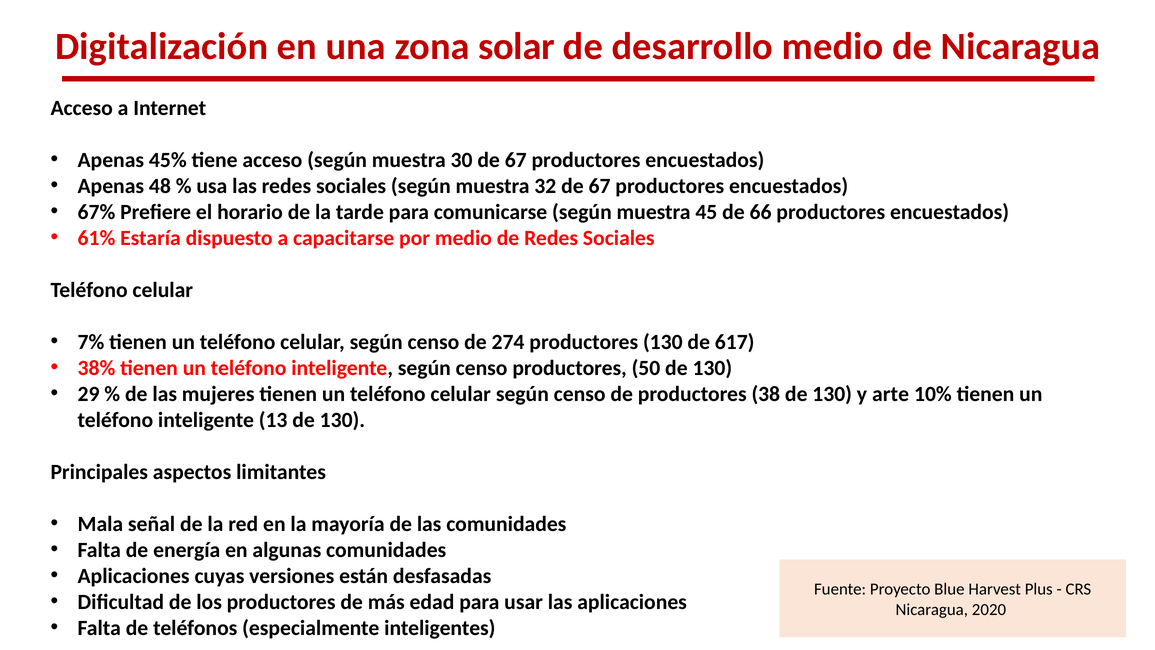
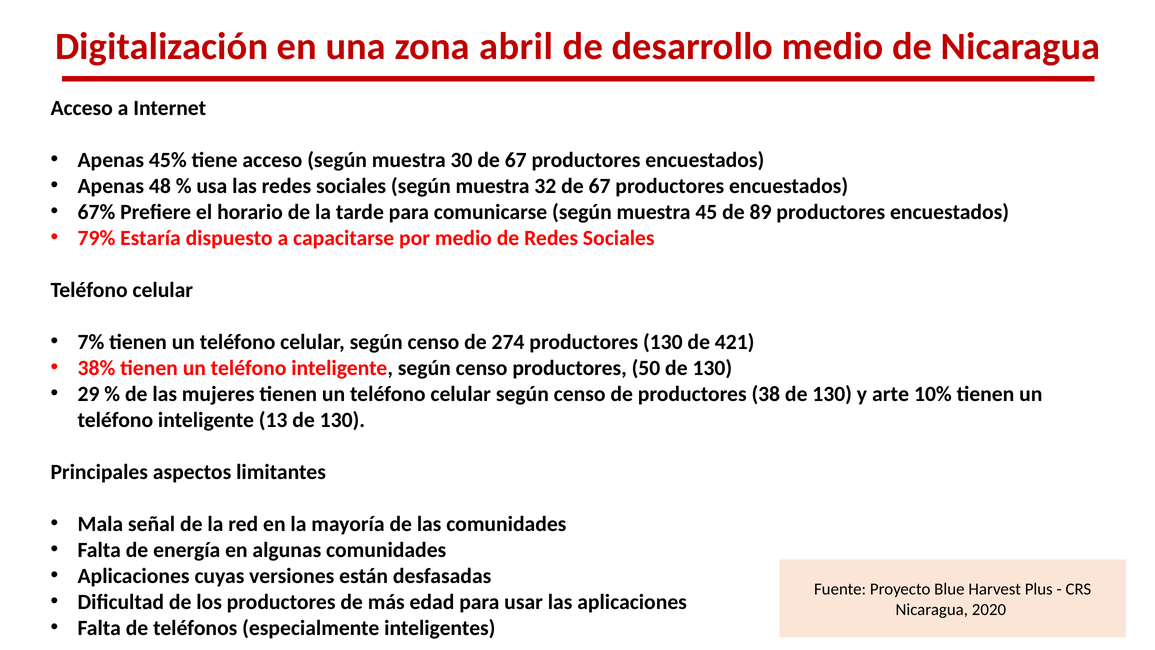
solar: solar -> abril
66: 66 -> 89
61%: 61% -> 79%
617: 617 -> 421
